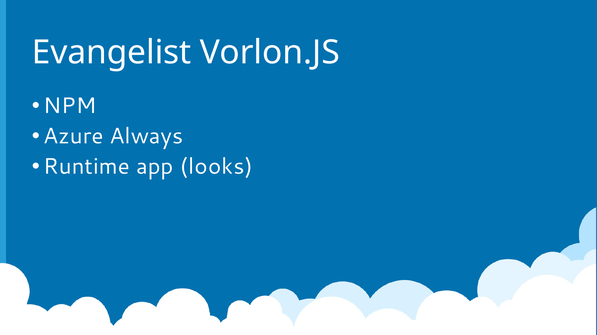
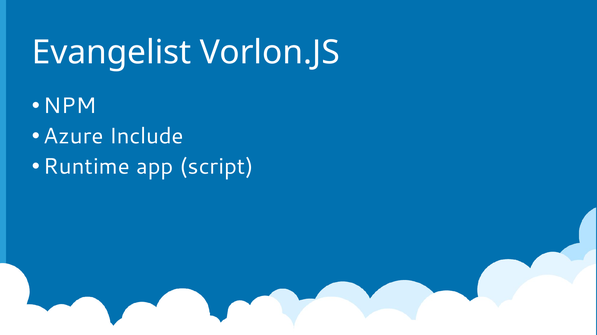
Always: Always -> Include
looks: looks -> script
